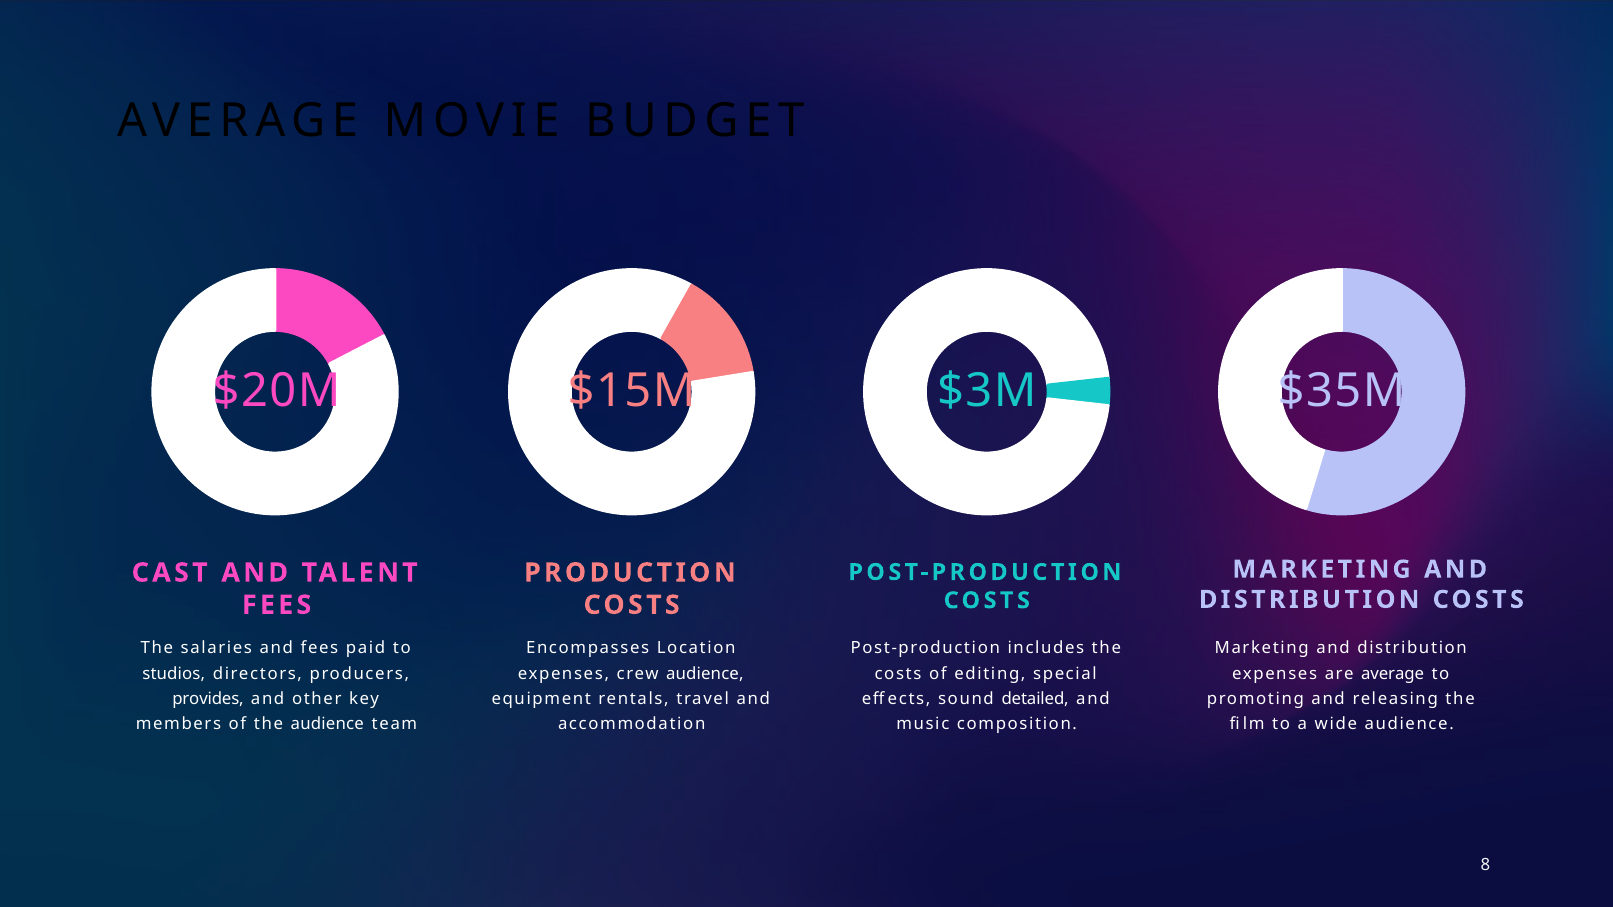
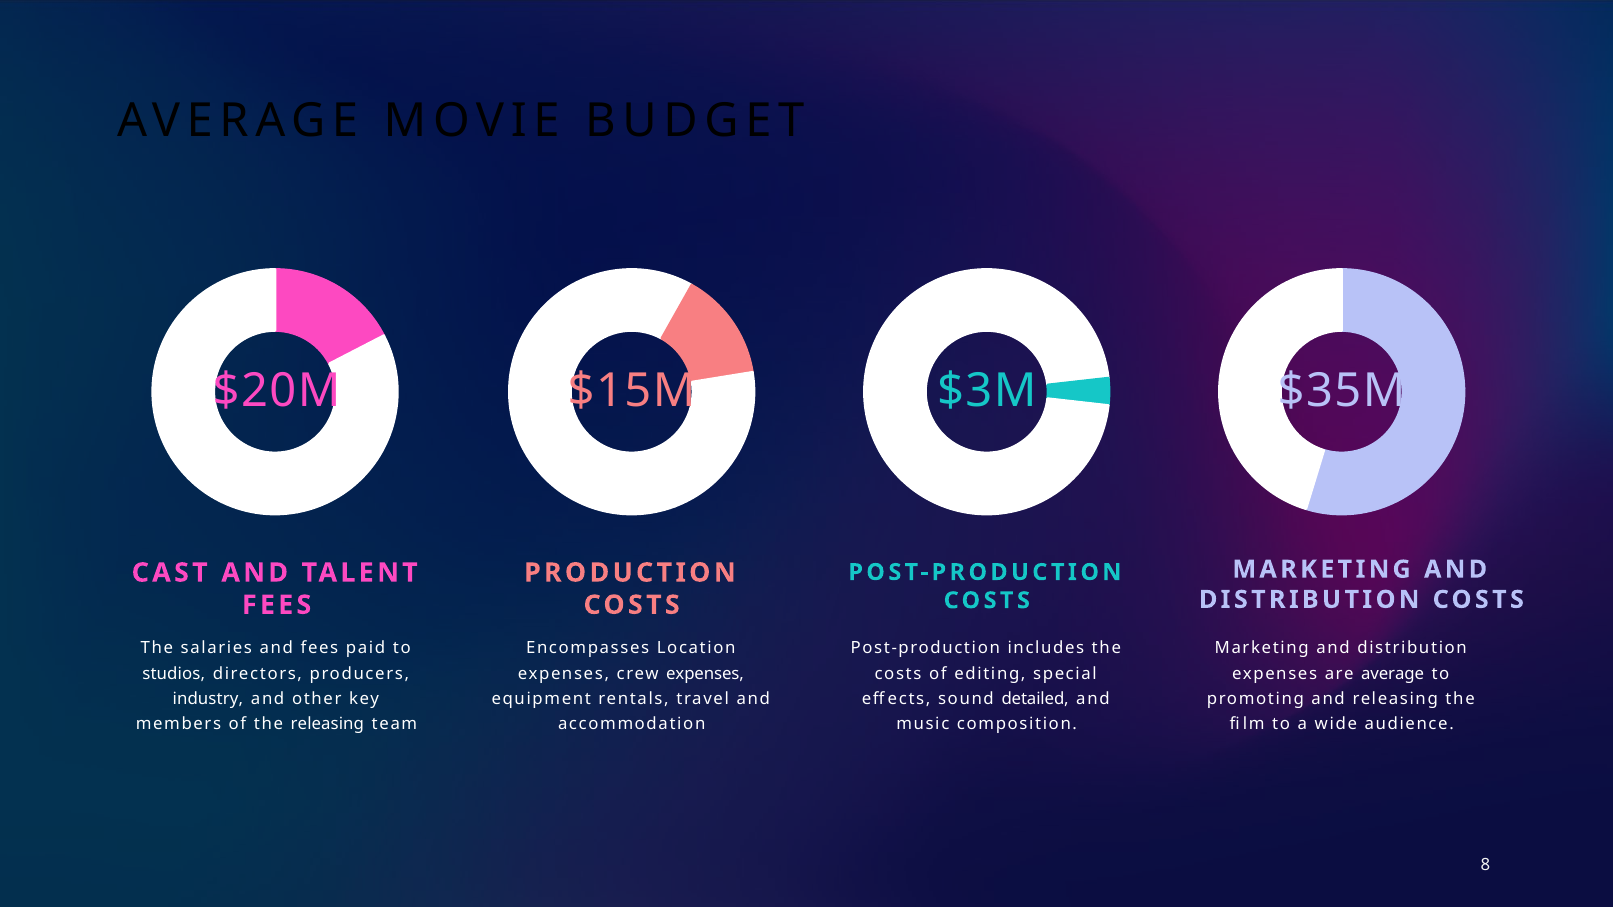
crew audience: audience -> expenses
provides: provides -> industry
the audience: audience -> releasing
